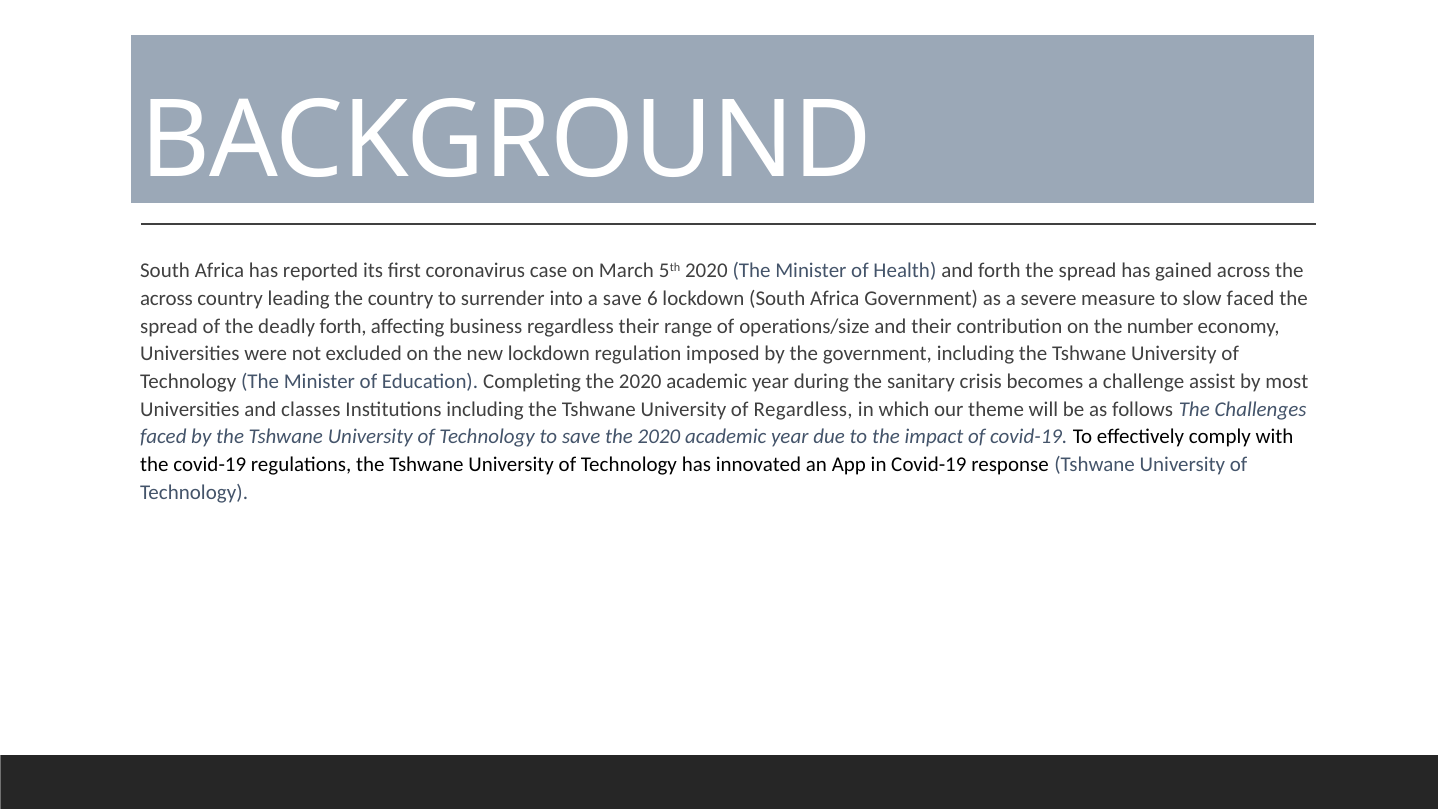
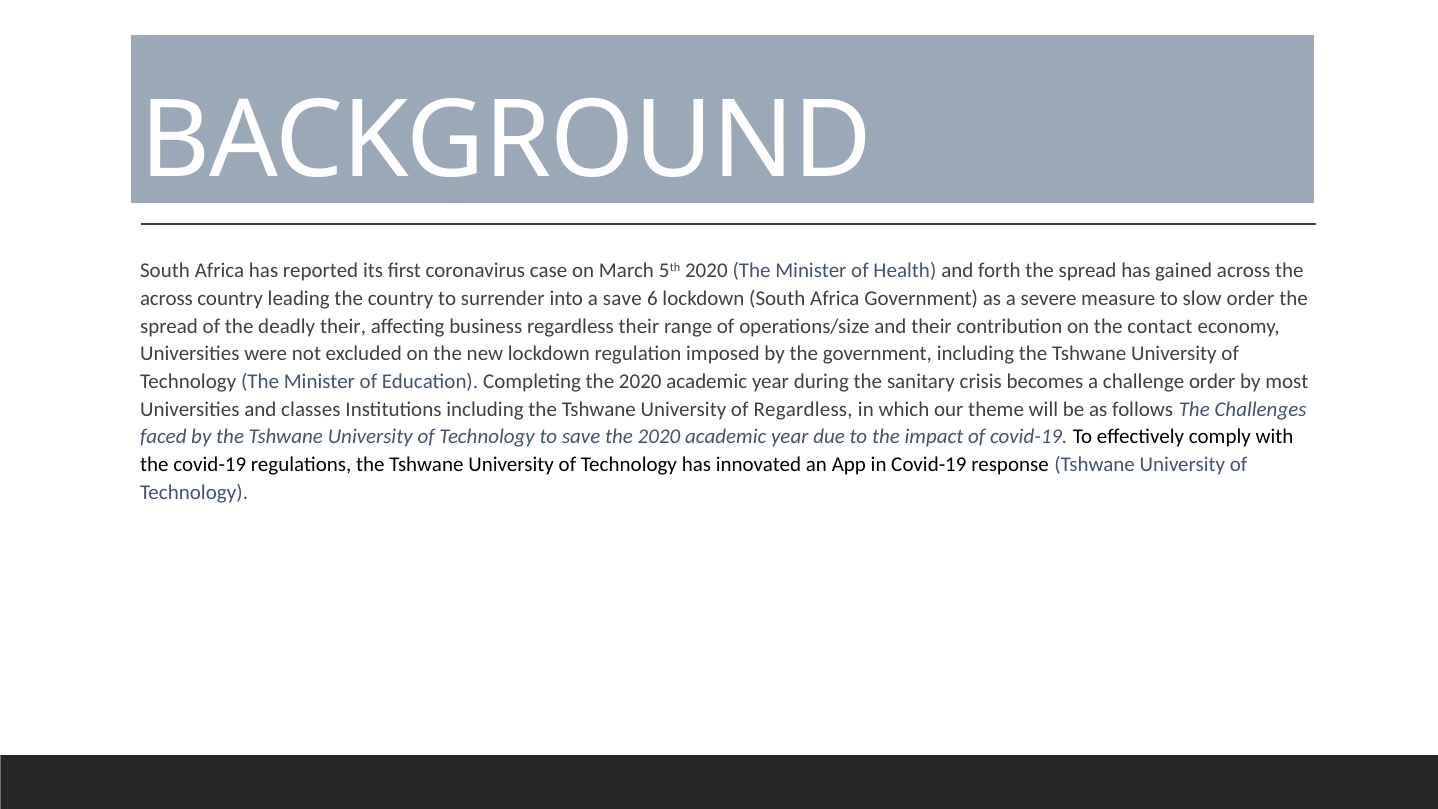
slow faced: faced -> order
deadly forth: forth -> their
number: number -> contact
challenge assist: assist -> order
